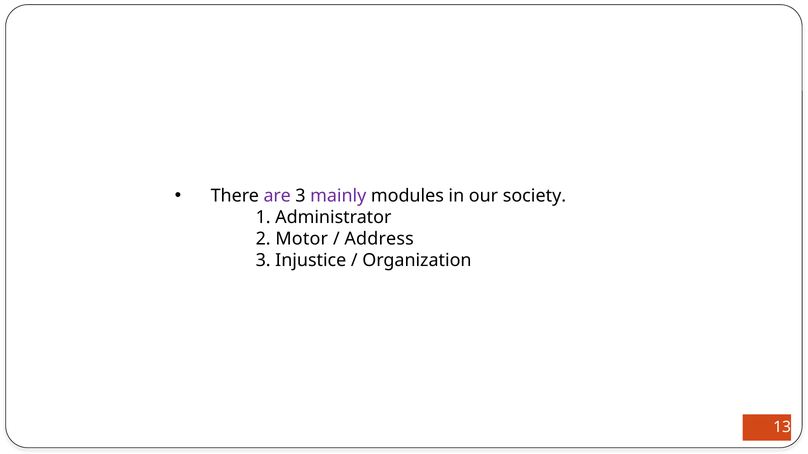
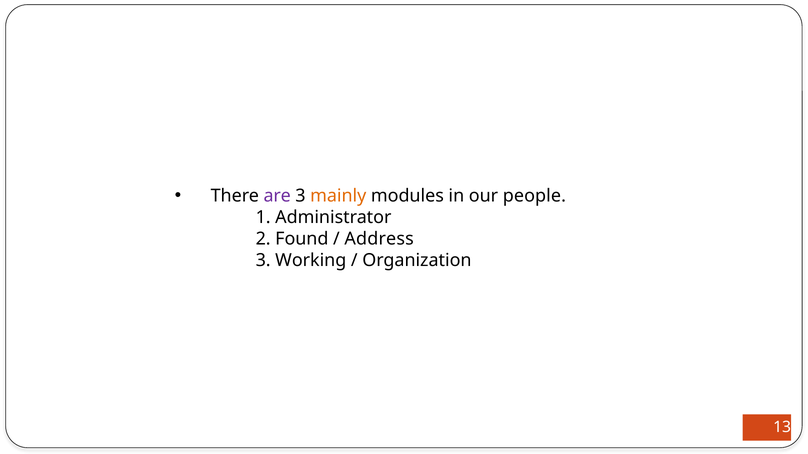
mainly colour: purple -> orange
society: society -> people
Motor: Motor -> Found
Injustice: Injustice -> Working
